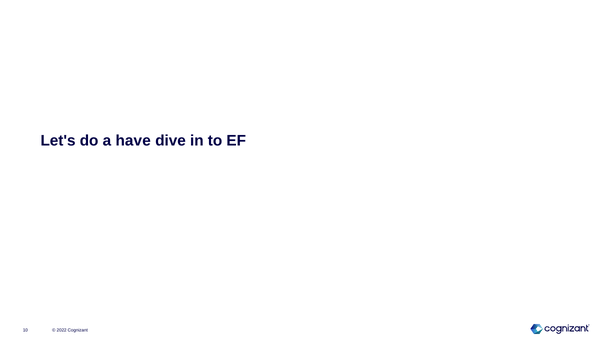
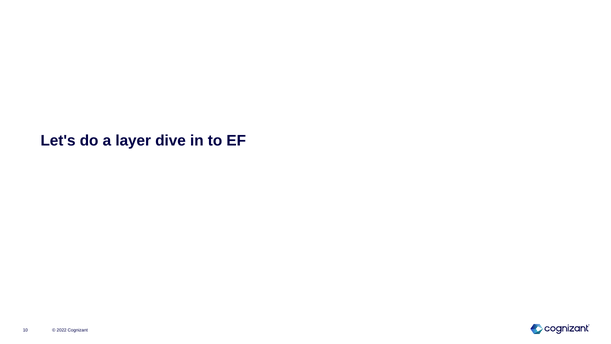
have: have -> layer
